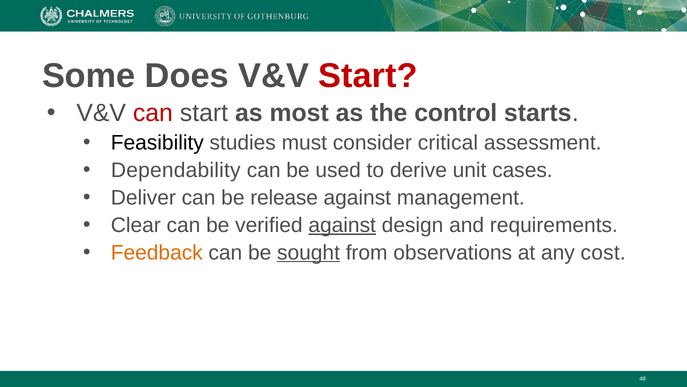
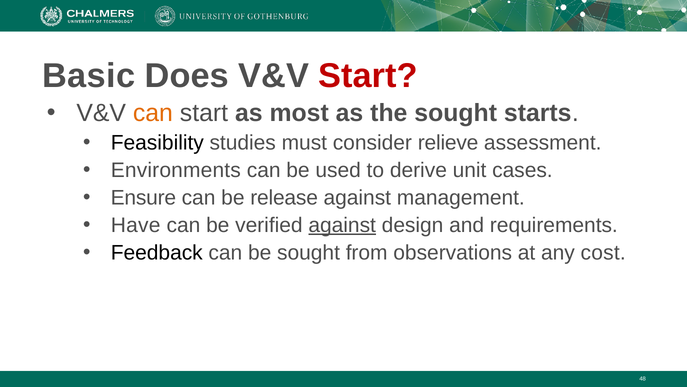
Some: Some -> Basic
can at (153, 113) colour: red -> orange
the control: control -> sought
critical: critical -> relieve
Dependability: Dependability -> Environments
Deliver: Deliver -> Ensure
Clear: Clear -> Have
Feedback colour: orange -> black
sought at (308, 252) underline: present -> none
